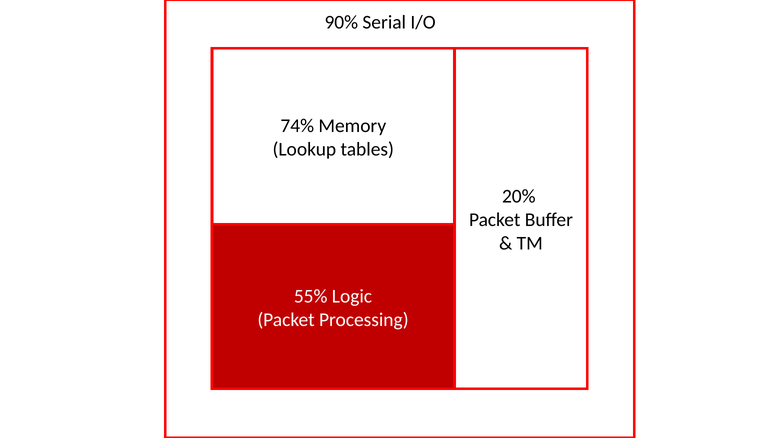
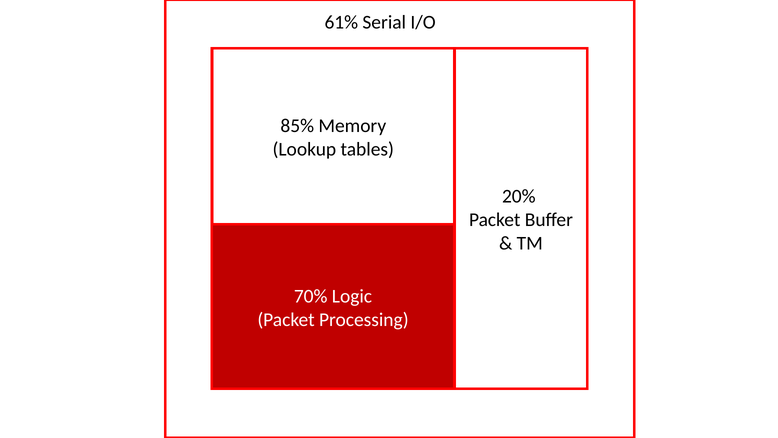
90%: 90% -> 61%
74%: 74% -> 85%
55%: 55% -> 70%
